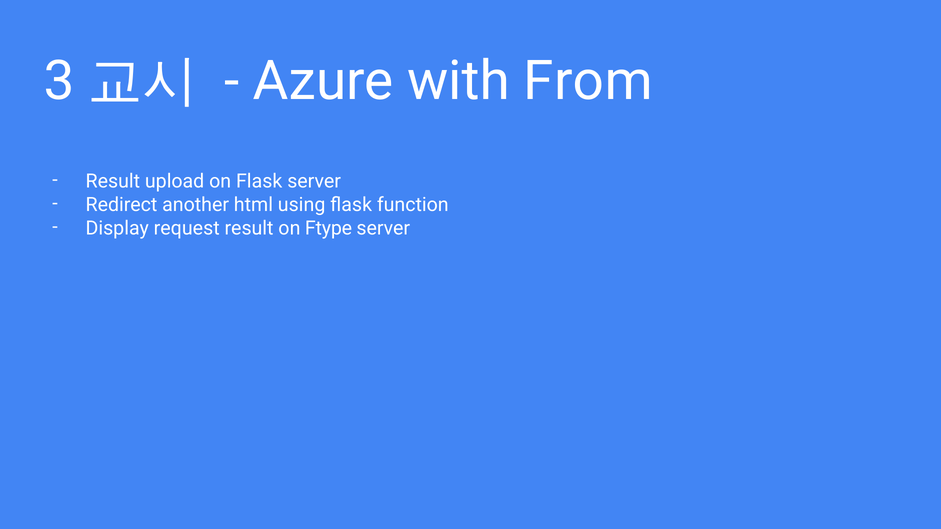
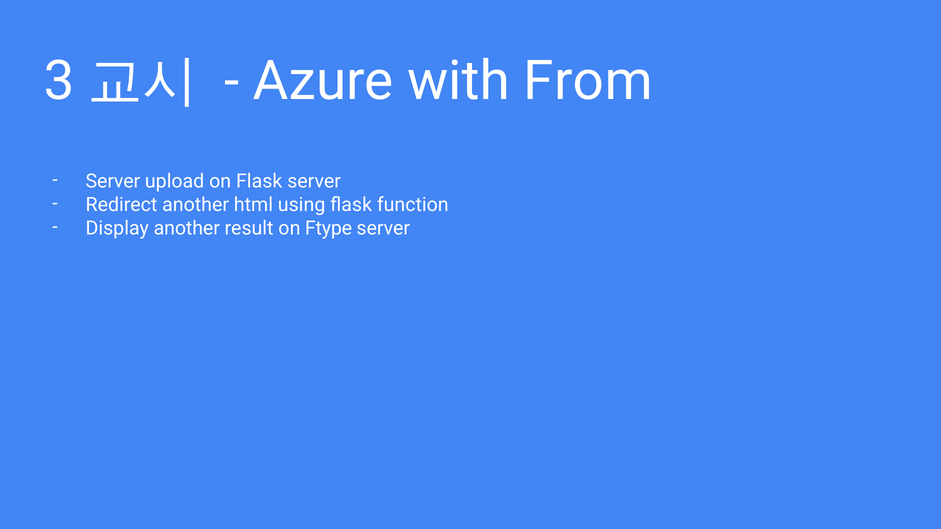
Result at (113, 181): Result -> Server
Display request: request -> another
